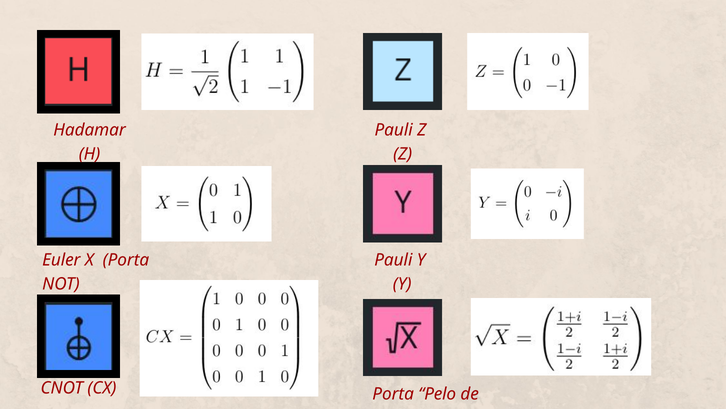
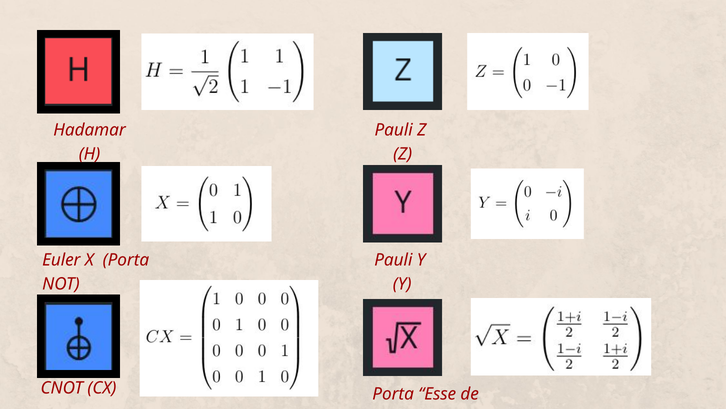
Pelo: Pelo -> Esse
